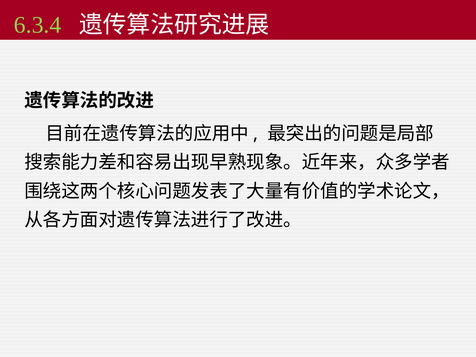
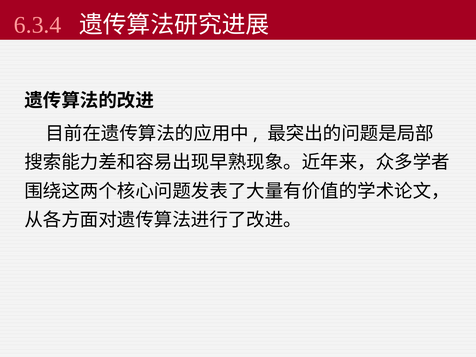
6.3.4 colour: light green -> pink
